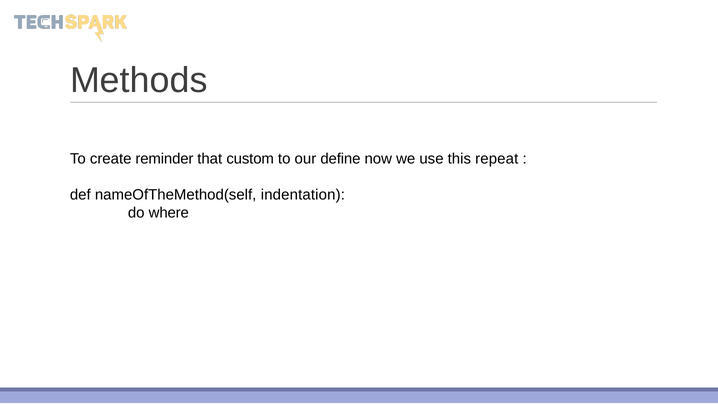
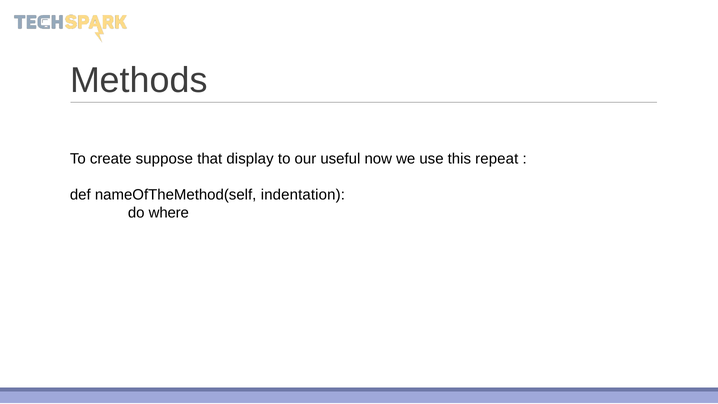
reminder: reminder -> suppose
custom: custom -> display
define: define -> useful
